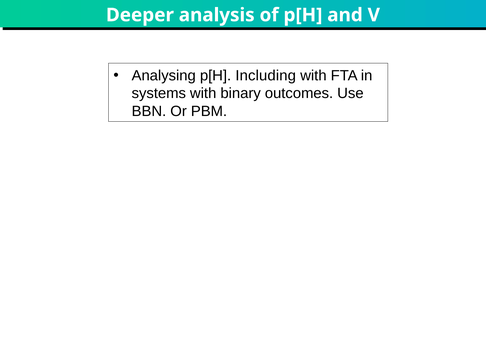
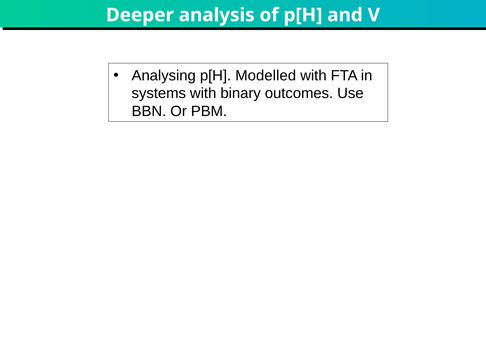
Including: Including -> Modelled
